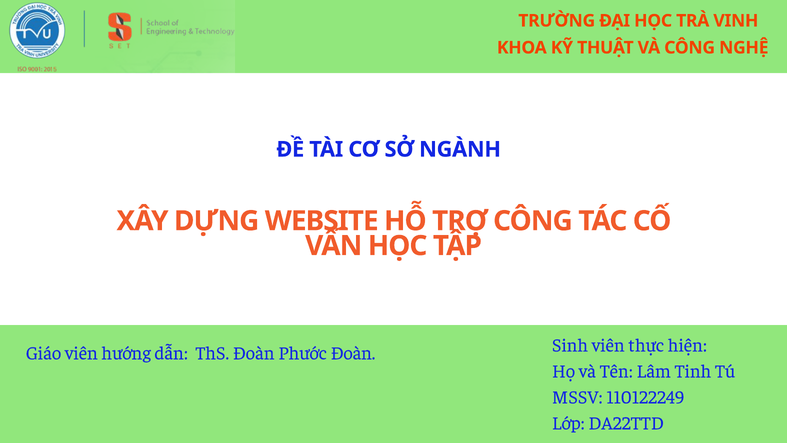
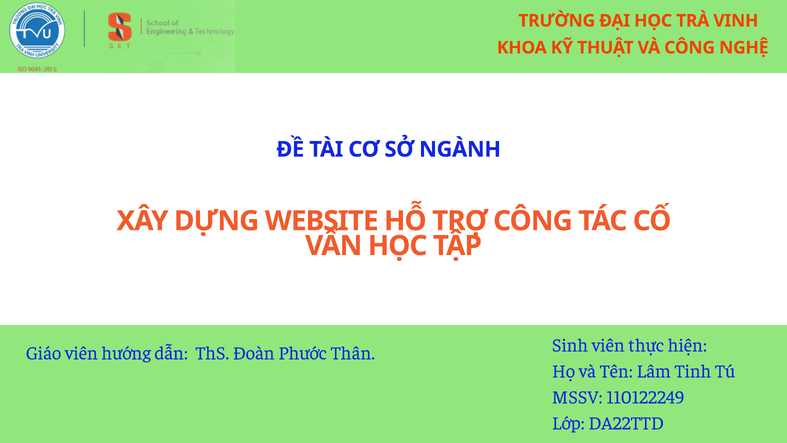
Phước Đoàn: Đoàn -> Thân
